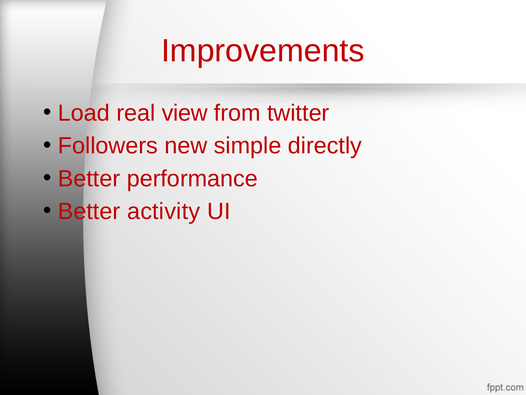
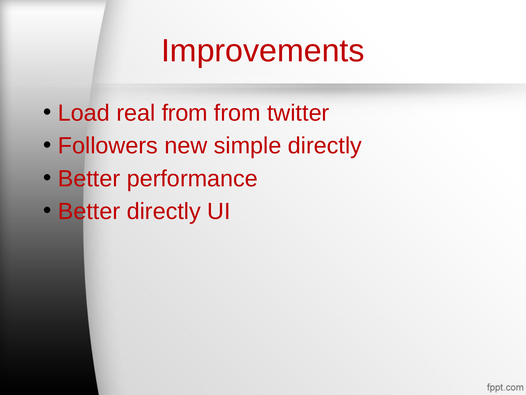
real view: view -> from
Better activity: activity -> directly
